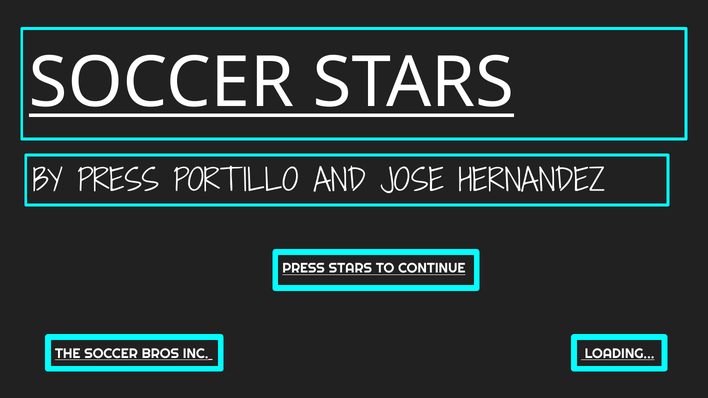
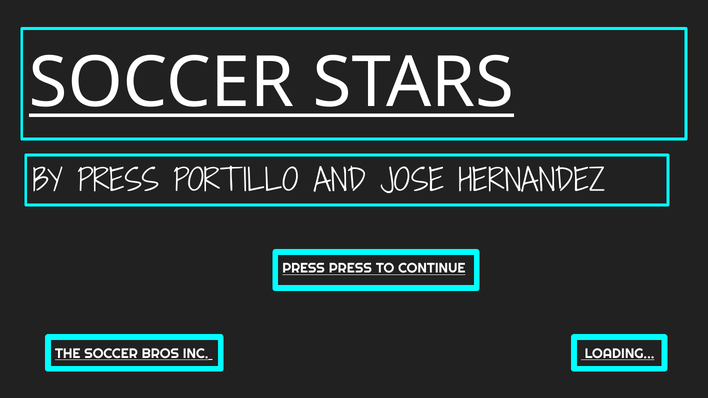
PRESS STARS: STARS -> PRESS
